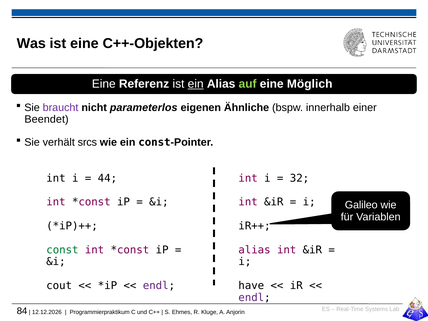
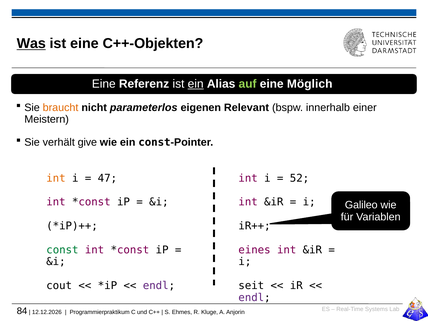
Was underline: none -> present
braucht colour: purple -> orange
Ähnliche: Ähnliche -> Relevant
Beendet: Beendet -> Meistern
srcs: srcs -> give
int at (56, 178) colour: black -> orange
44: 44 -> 47
32: 32 -> 52
alias at (255, 250): alias -> eines
have: have -> seit
